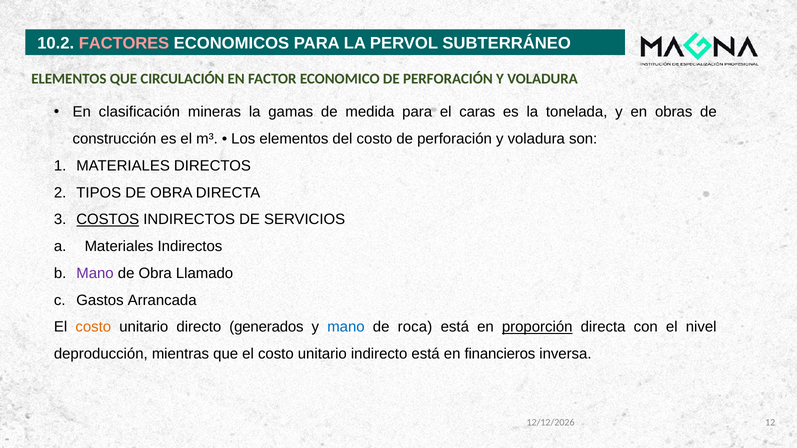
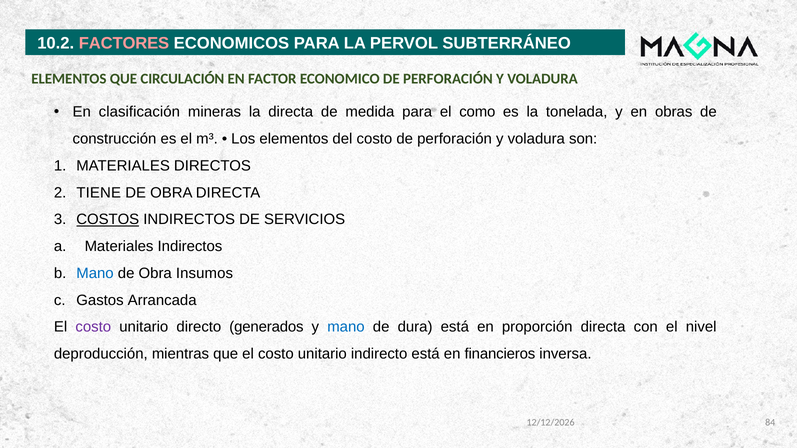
la gamas: gamas -> directa
caras: caras -> como
TIPOS: TIPOS -> TIENE
Mano at (95, 273) colour: purple -> blue
Llamado: Llamado -> Insumos
costo at (93, 327) colour: orange -> purple
roca: roca -> dura
proporción underline: present -> none
12: 12 -> 84
